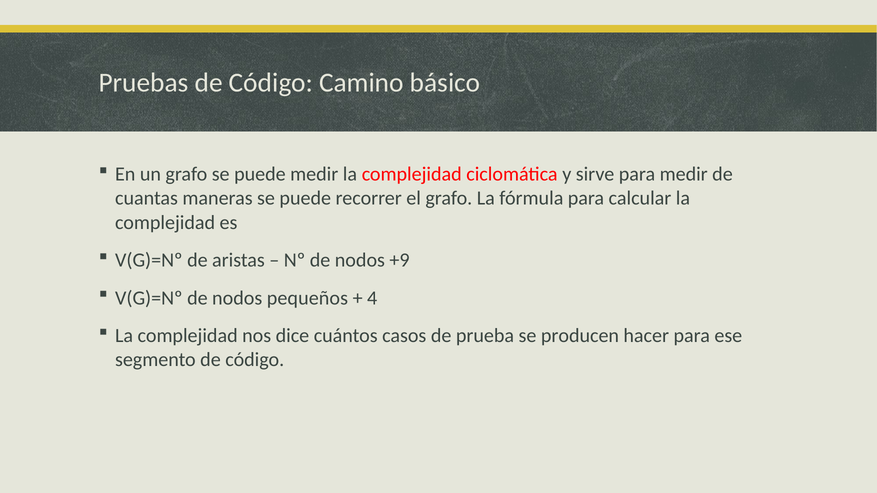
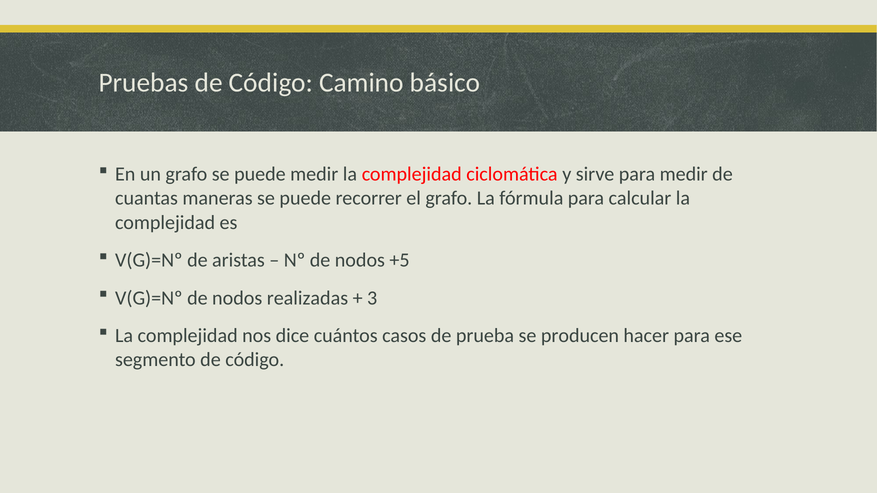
+9: +9 -> +5
pequeños: pequeños -> realizadas
4: 4 -> 3
